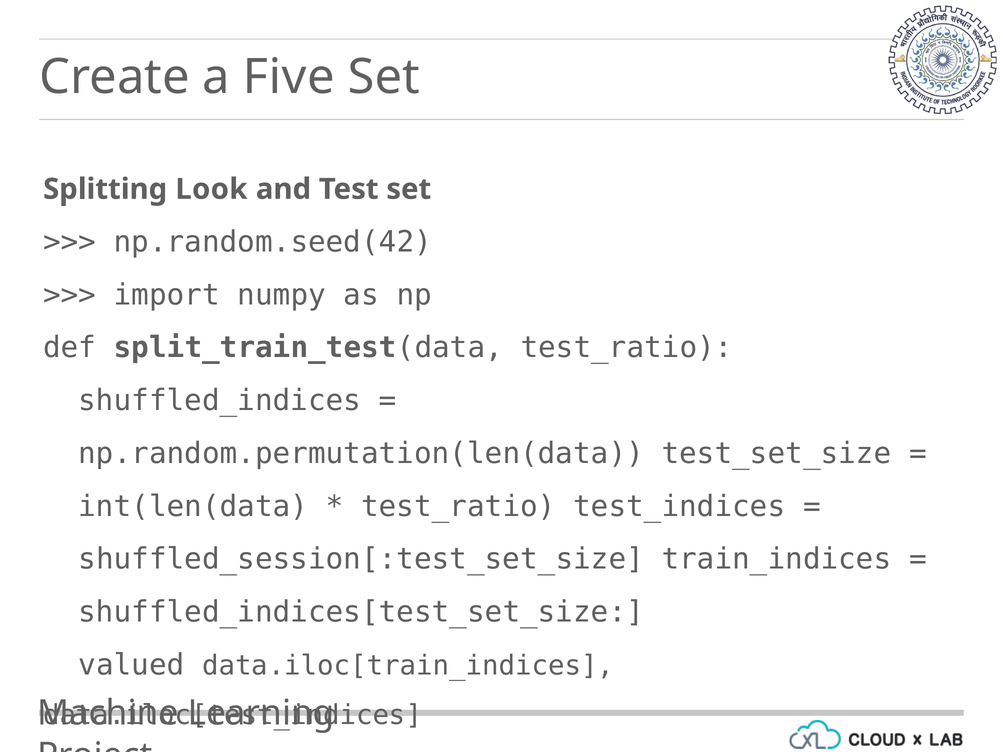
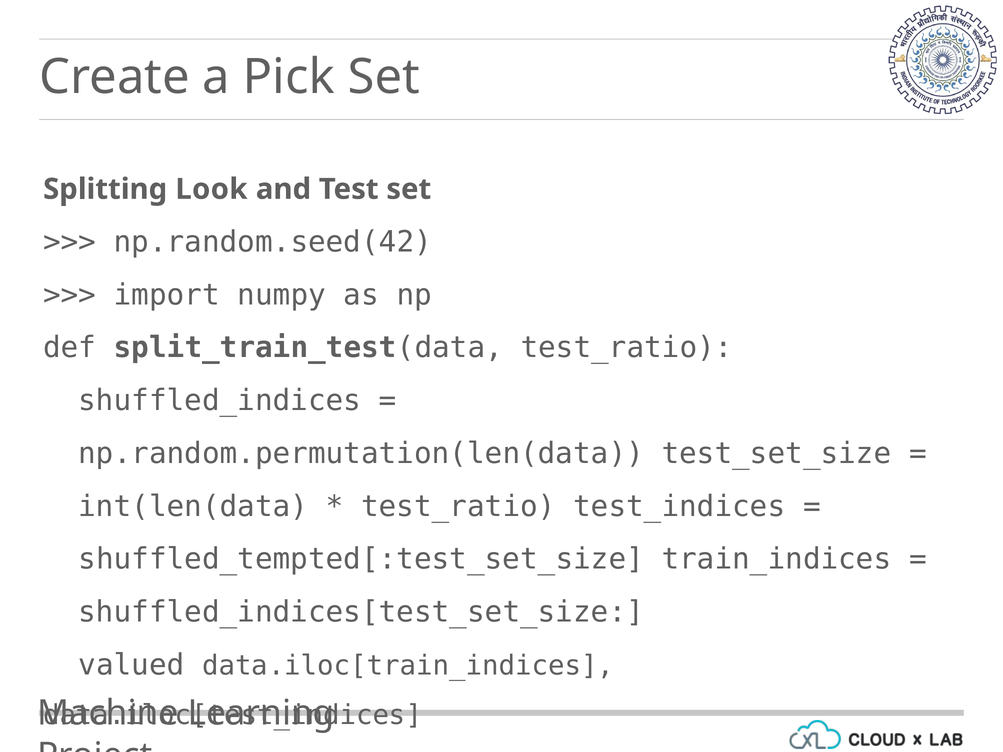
Five: Five -> Pick
shuffled_session[:test_set_size: shuffled_session[:test_set_size -> shuffled_tempted[:test_set_size
